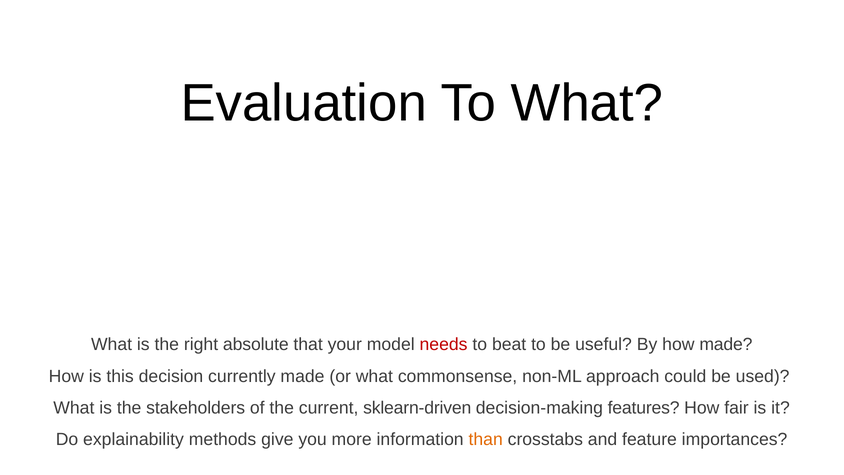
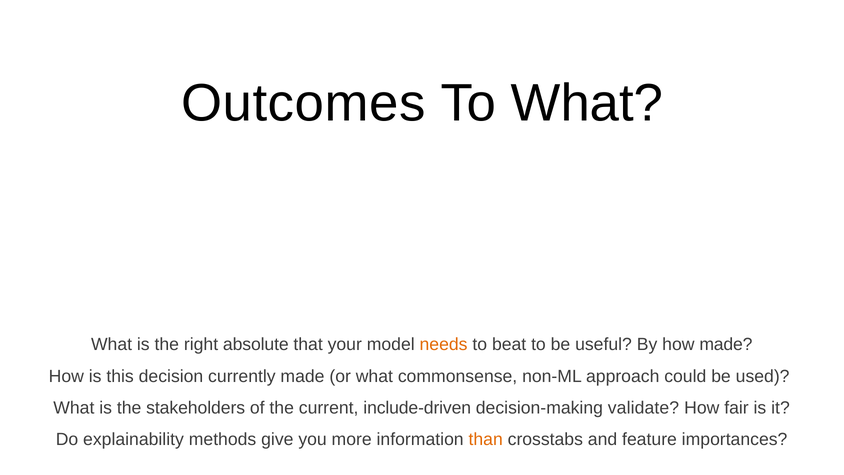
Evaluation: Evaluation -> Outcomes
needs colour: red -> orange
sklearn-driven: sklearn-driven -> include-driven
features: features -> validate
